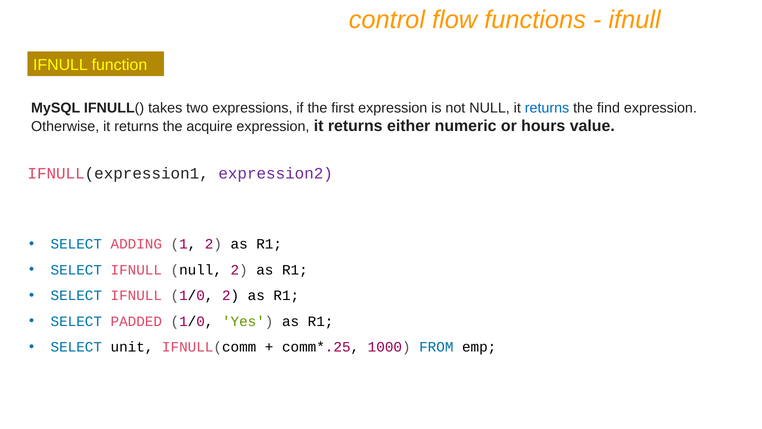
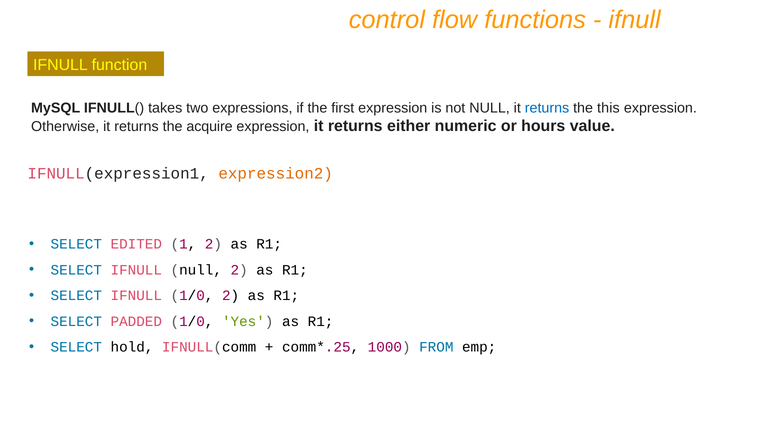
find: find -> this
expression2 colour: purple -> orange
ADDING: ADDING -> EDITED
unit: unit -> hold
